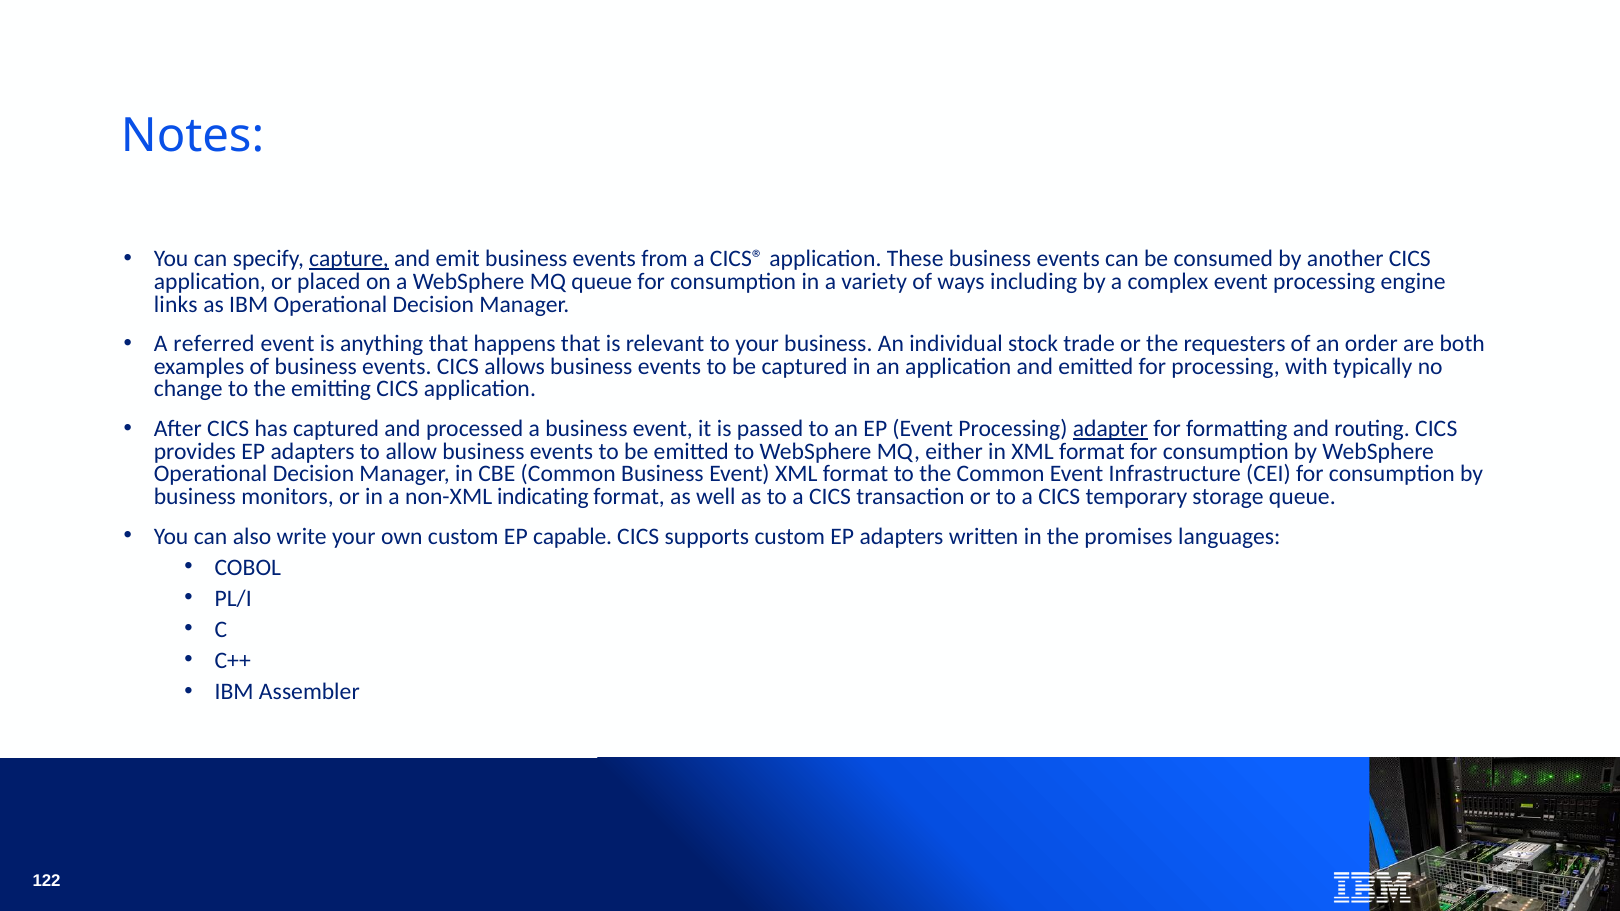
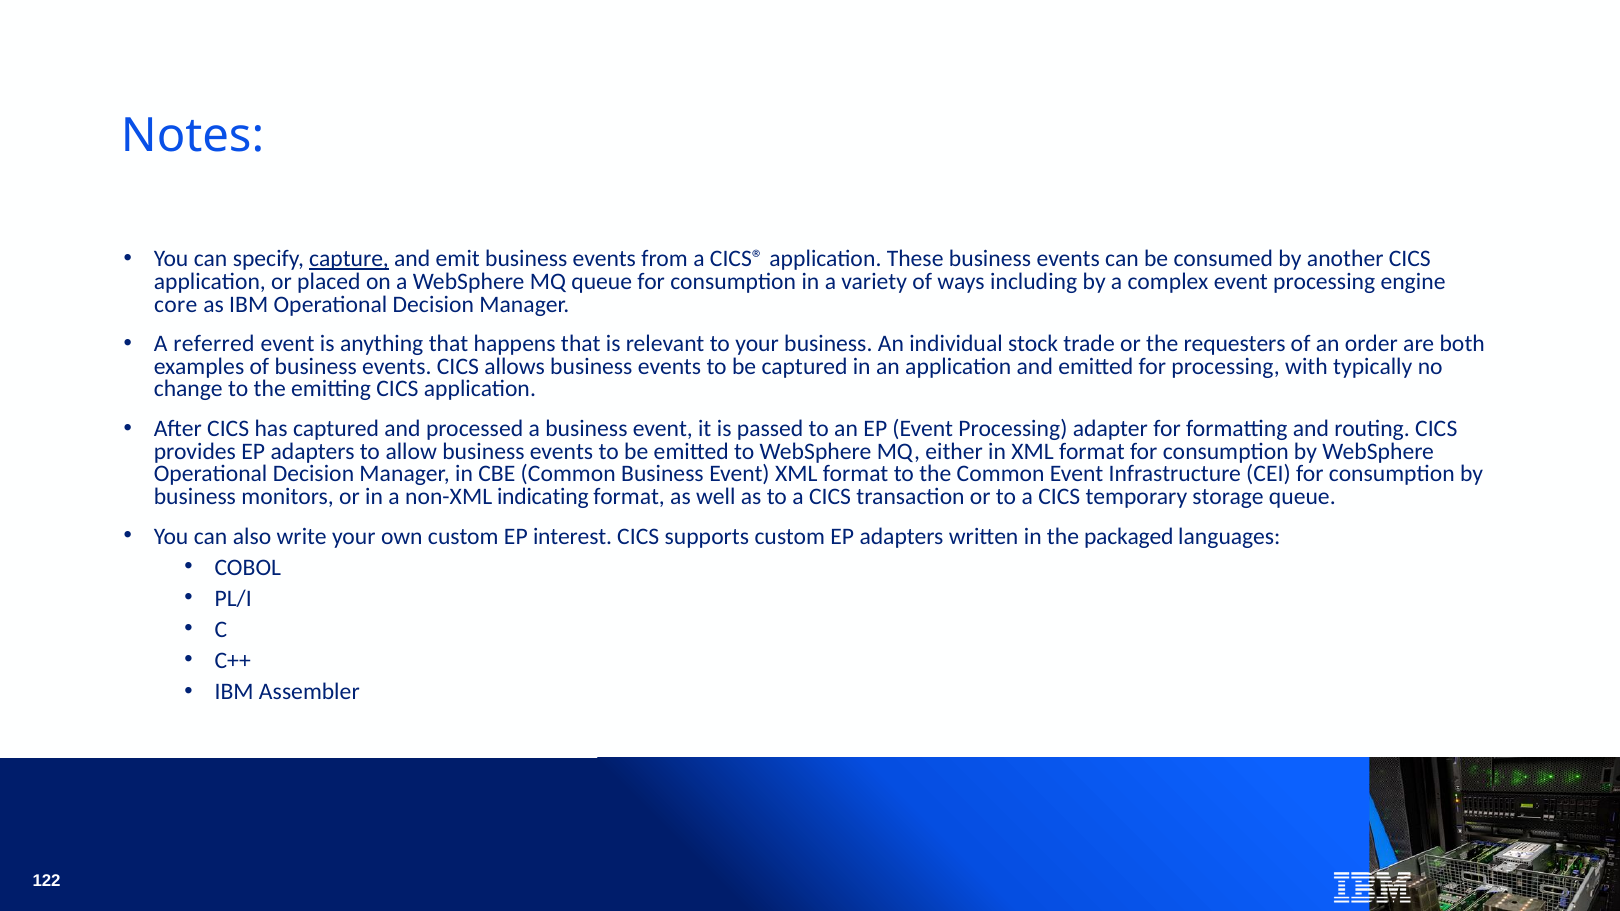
links: links -> core
adapter underline: present -> none
capable: capable -> interest
promises: promises -> packaged
